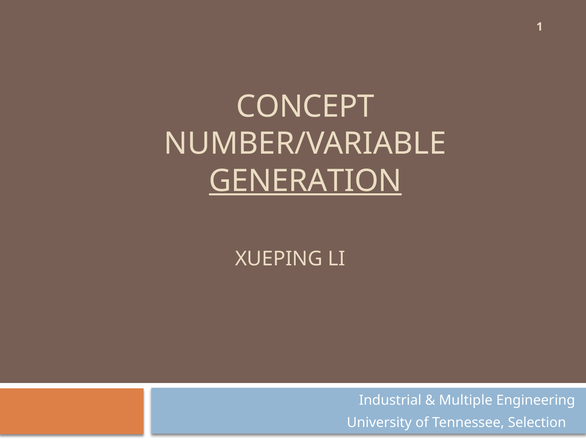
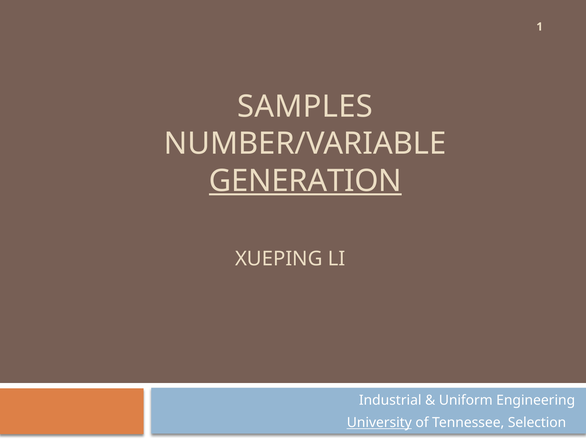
CONCEPT: CONCEPT -> SAMPLES
Multiple: Multiple -> Uniform
University underline: none -> present
